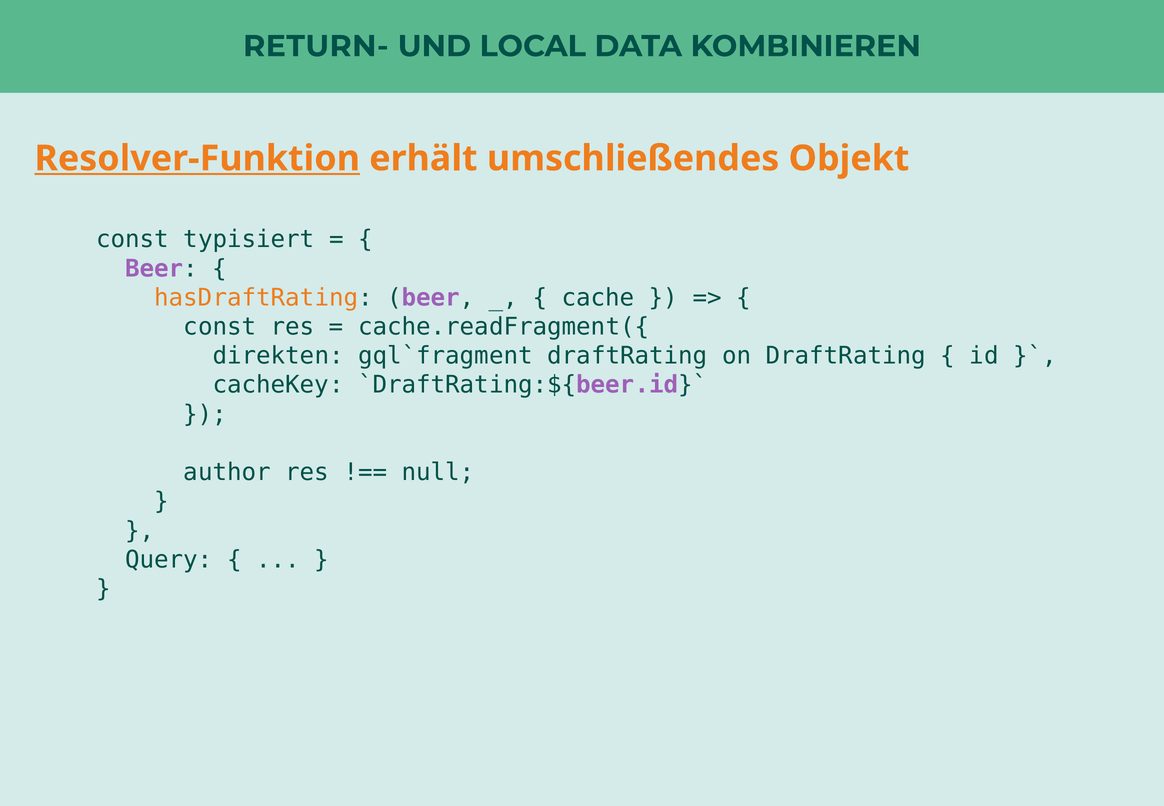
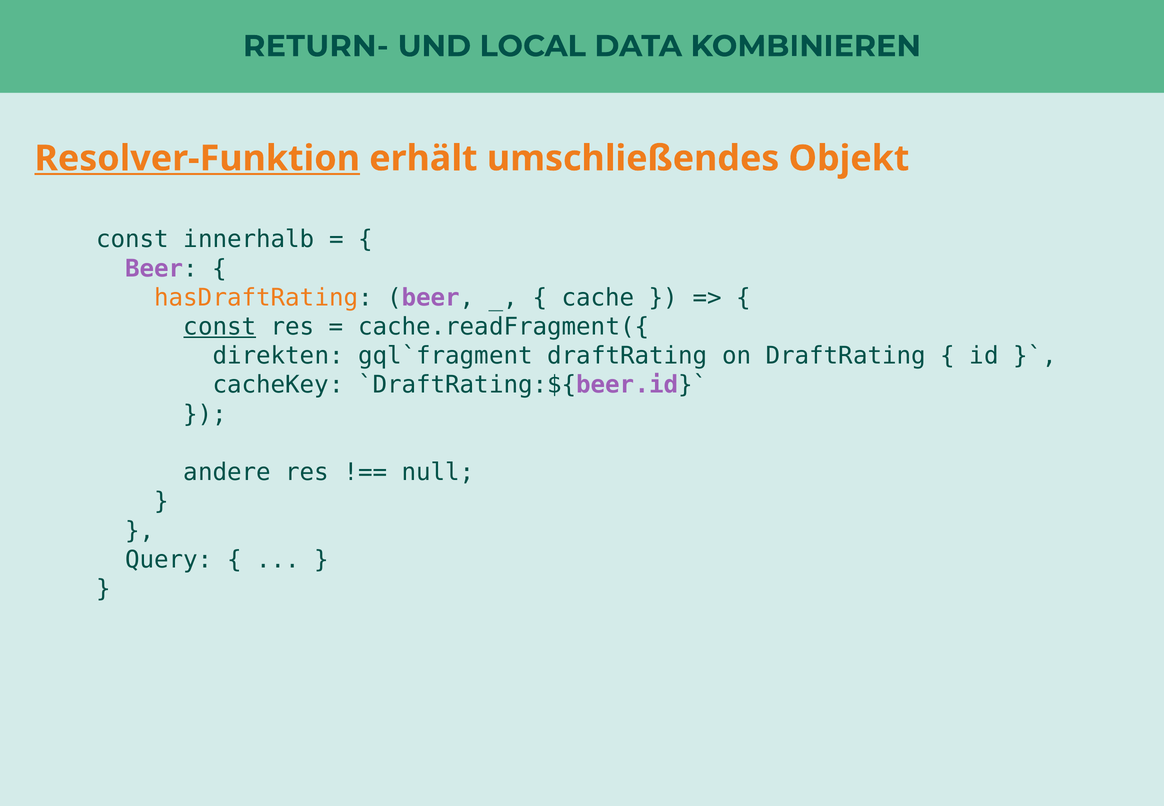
typisiert: typisiert -> innerhalb
const at (220, 327) underline: none -> present
author: author -> andere
